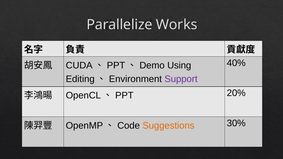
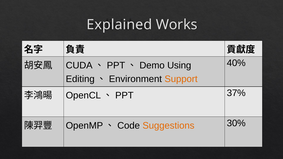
Parallelize: Parallelize -> Explained
Support colour: purple -> orange
20%: 20% -> 37%
